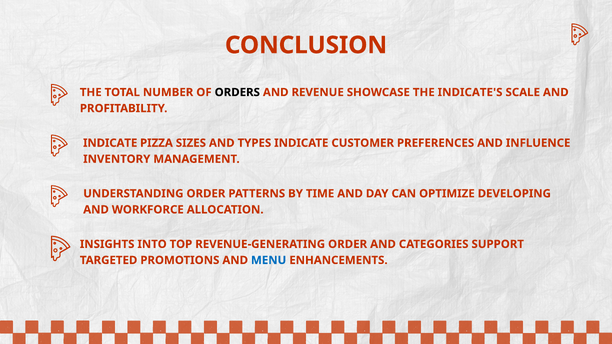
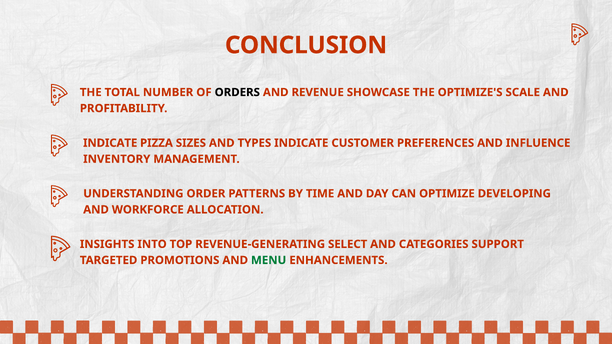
INDICATE'S: INDICATE'S -> OPTIMIZE'S
REVENUE-GENERATING ORDER: ORDER -> SELECT
MENU colour: blue -> green
